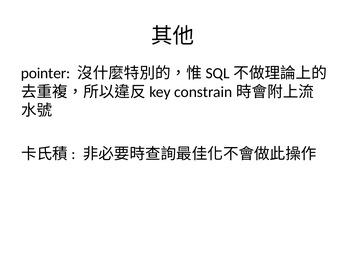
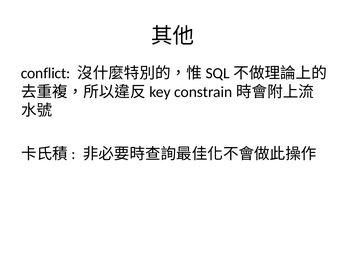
pointer: pointer -> conflict
